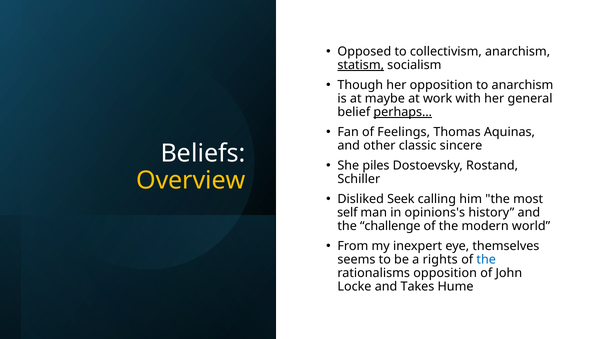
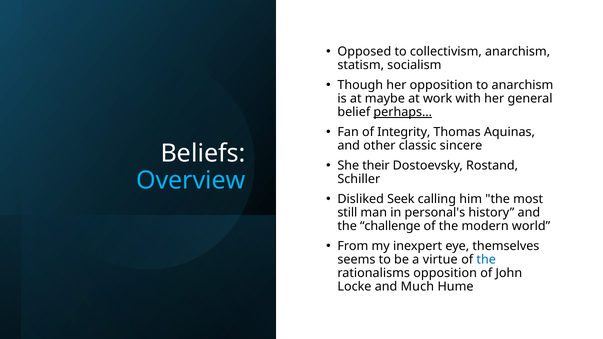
statism underline: present -> none
Feelings: Feelings -> Integrity
piles: piles -> their
Overview colour: yellow -> light blue
self: self -> still
opinions's: opinions's -> personal's
rights: rights -> virtue
Takes: Takes -> Much
